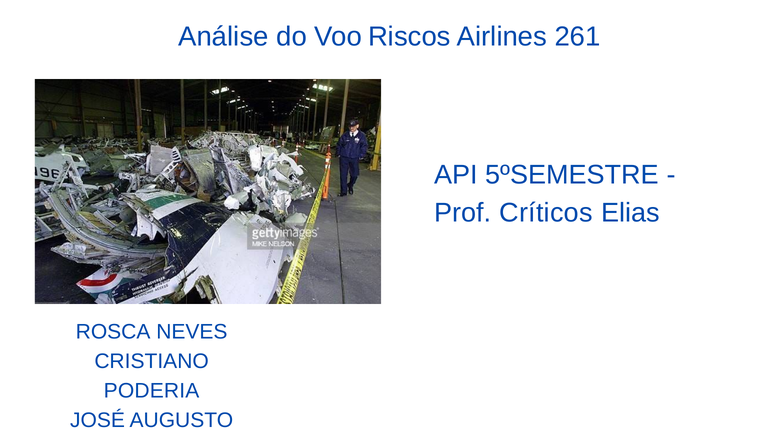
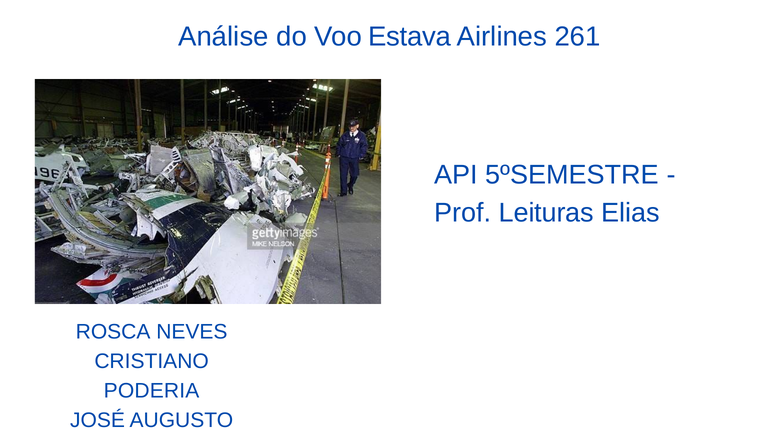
Riscos: Riscos -> Estava
Críticos: Críticos -> Leituras
